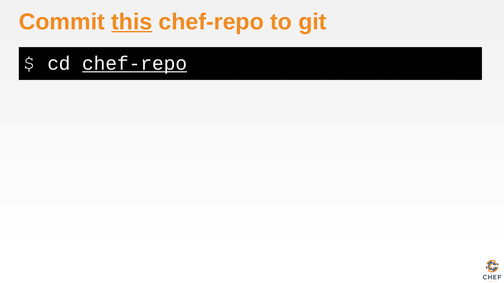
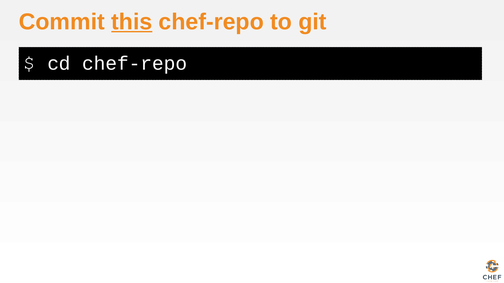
chef-repo at (135, 64) underline: present -> none
